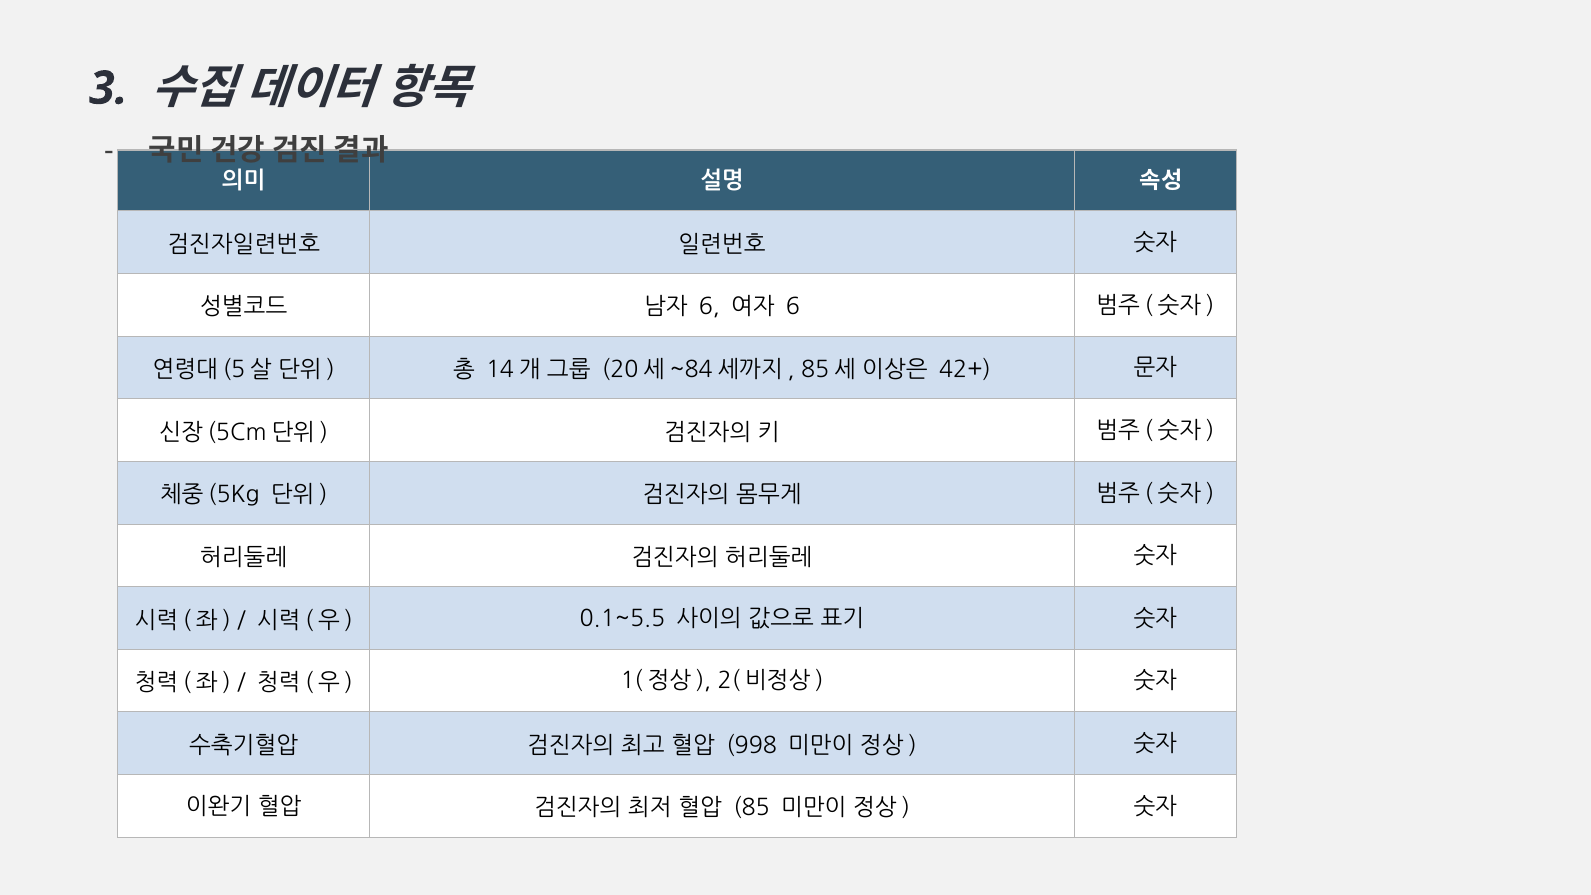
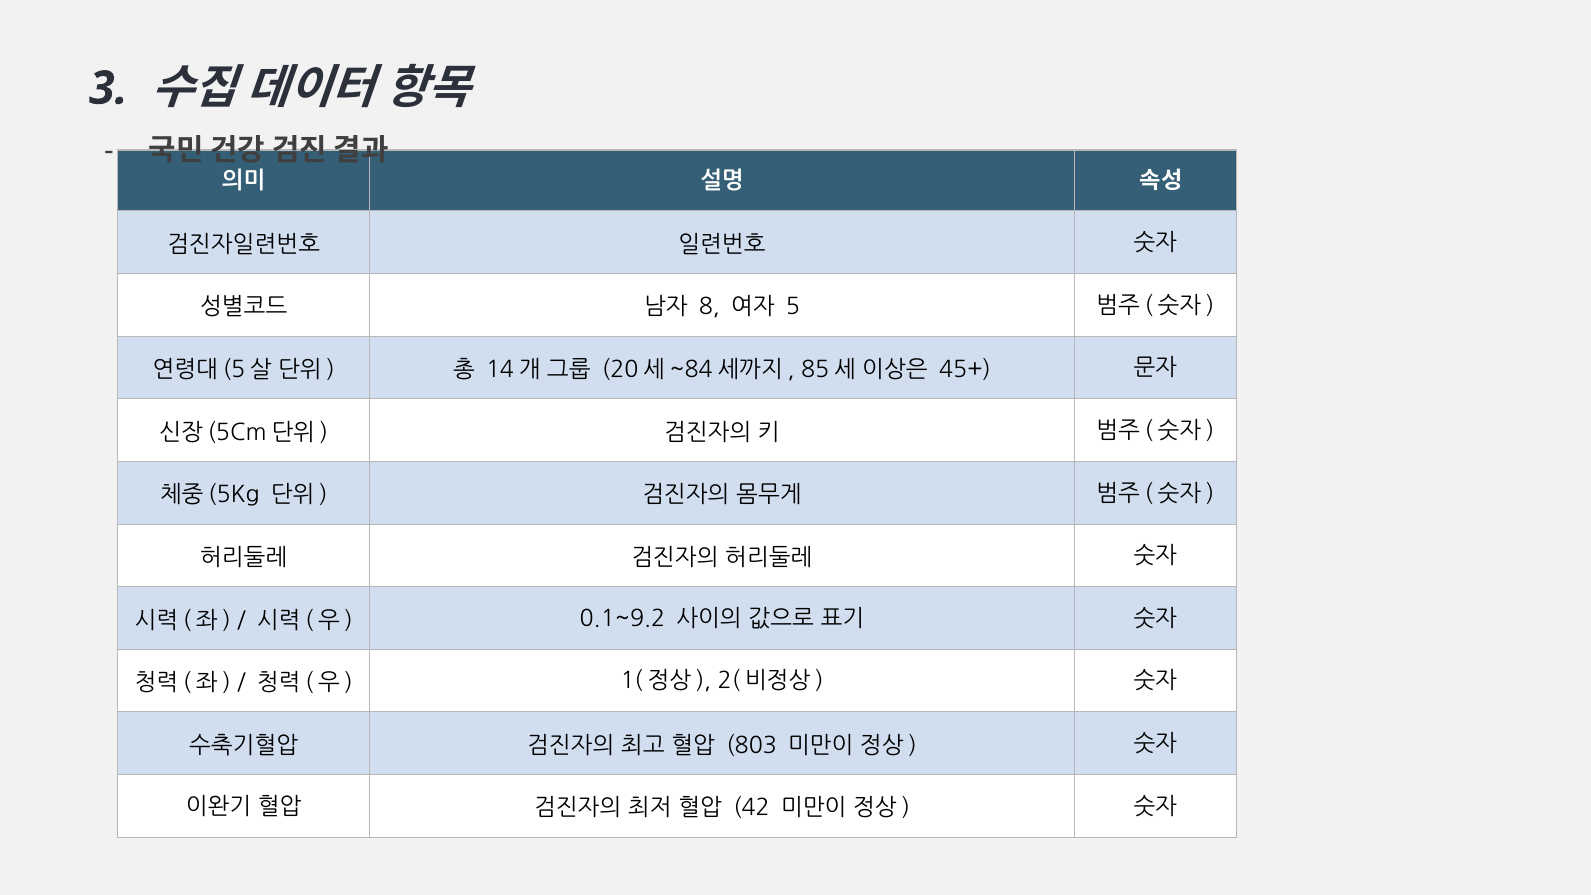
6 at (709, 307): 6 -> 8
6 at (793, 307): 6 -> 5
42+: 42+ -> 45+
0.1~5.5: 0.1~5.5 -> 0.1~9.2
998: 998 -> 803
85: 85 -> 42
